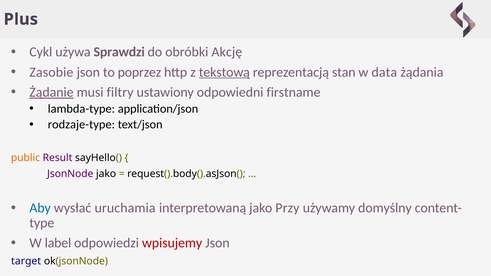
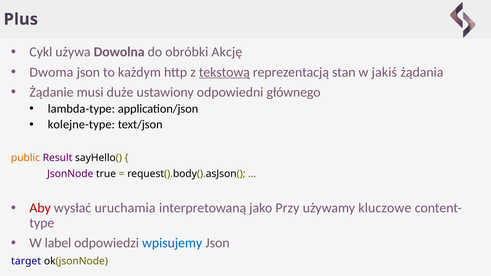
Sprawdzi: Sprawdzi -> Dowolna
Zasobie: Zasobie -> Dwoma
poprzez: poprzez -> każdym
data: data -> jakiś
Żądanie underline: present -> none
filtry: filtry -> duże
firstname: firstname -> głównego
rodzaje-type: rodzaje-type -> kolejne-type
JsonNode jako: jako -> true
Aby colour: blue -> red
domyślny: domyślny -> kluczowe
wpisujemy colour: red -> blue
